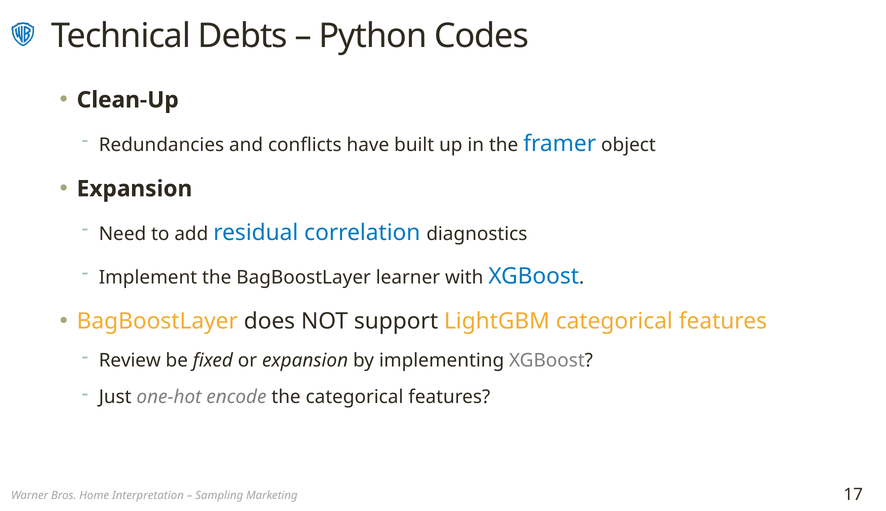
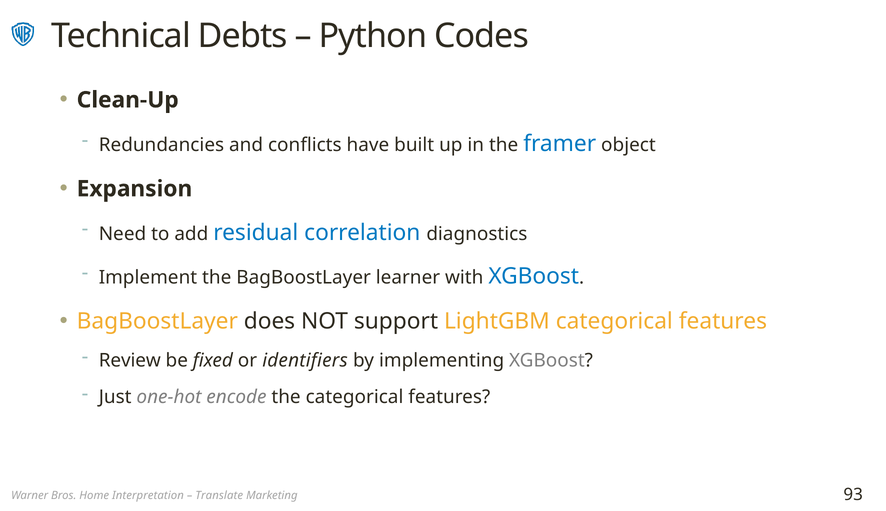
or expansion: expansion -> identifiers
Sampling: Sampling -> Translate
17: 17 -> 93
